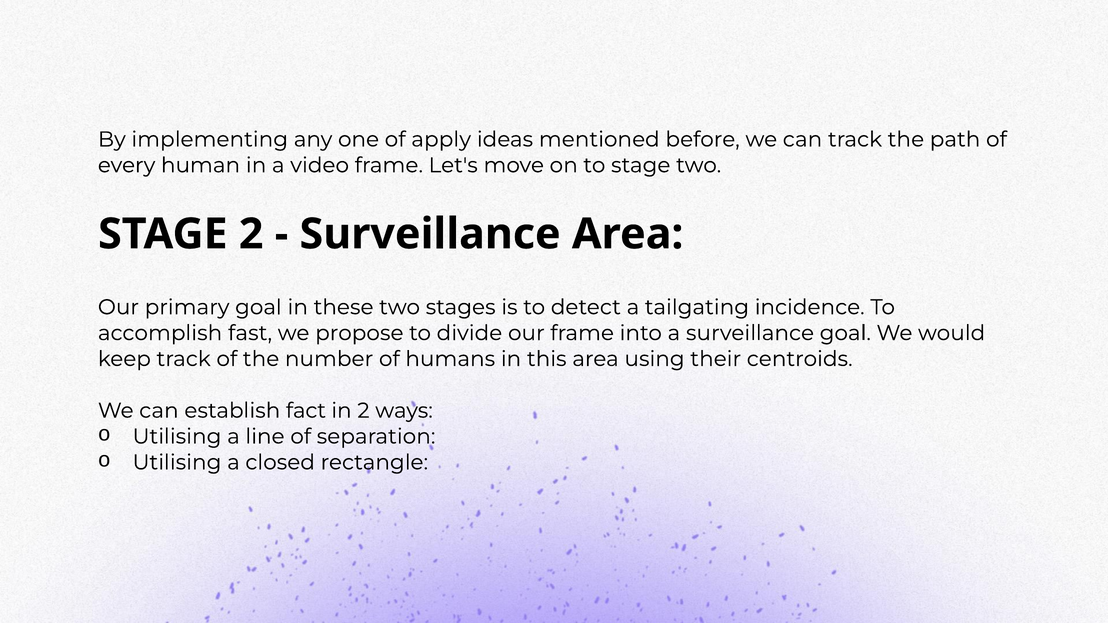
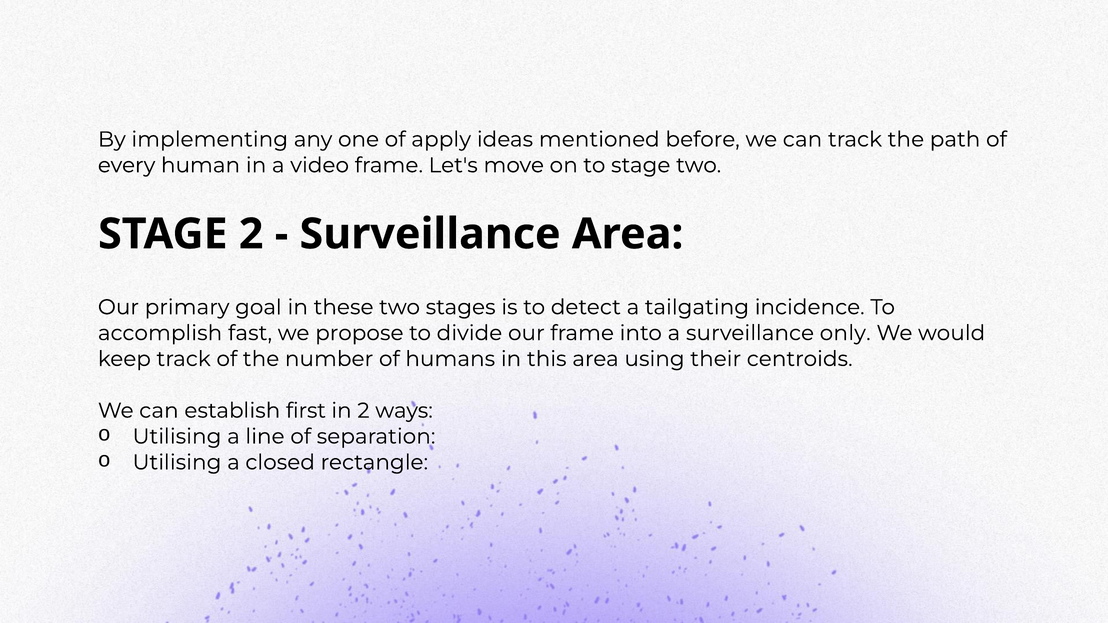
surveillance goal: goal -> only
fact: fact -> first
